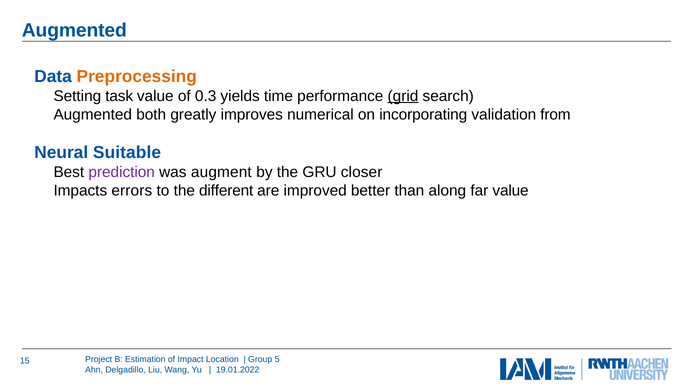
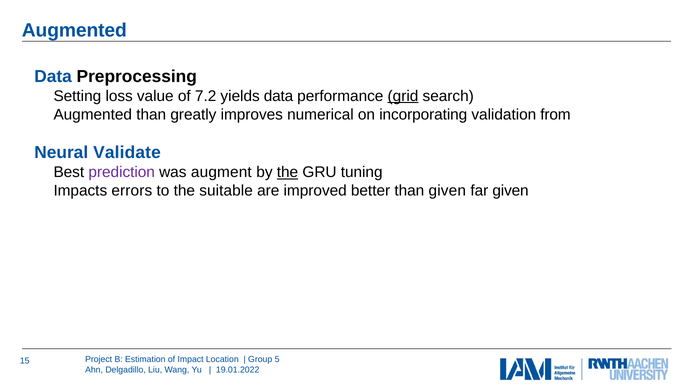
Preprocessing colour: orange -> black
task: task -> loss
0.3: 0.3 -> 7.2
yields time: time -> data
both at (151, 114): both -> than
Suitable: Suitable -> Validate
the at (287, 172) underline: none -> present
closer: closer -> tuning
different: different -> suitable
than along: along -> given
far value: value -> given
